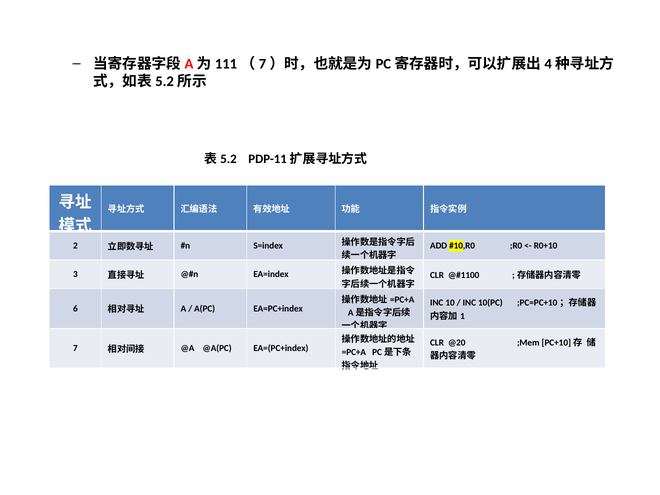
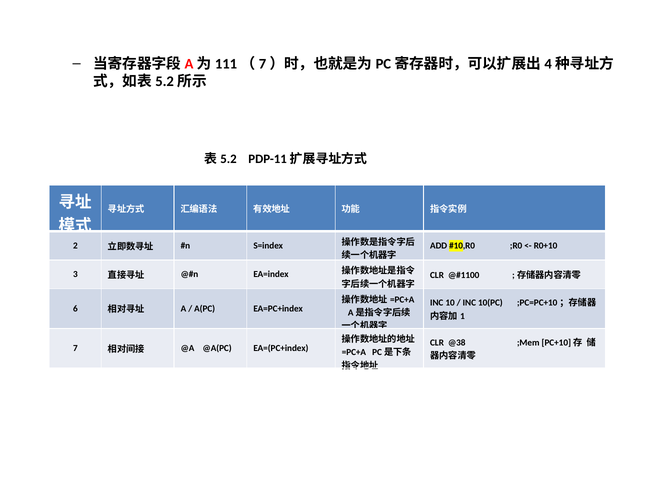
@20: @20 -> @38
